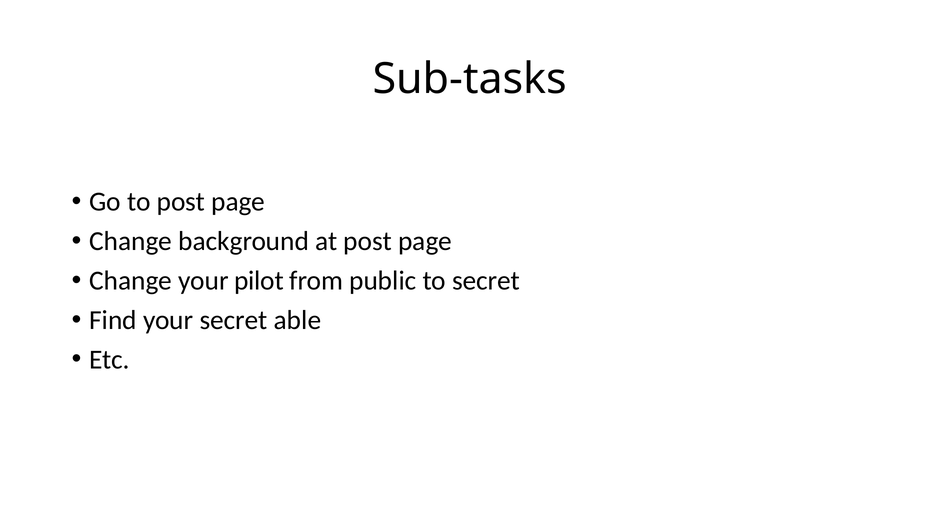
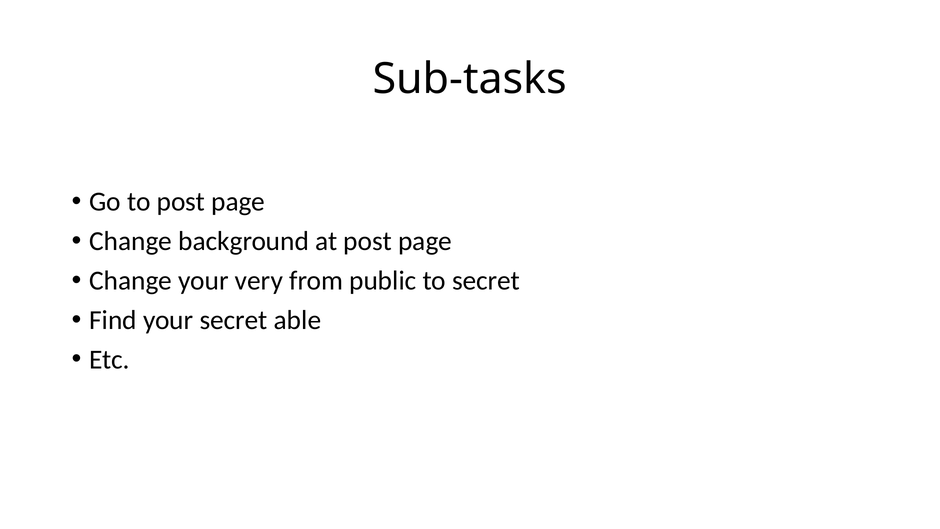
pilot: pilot -> very
